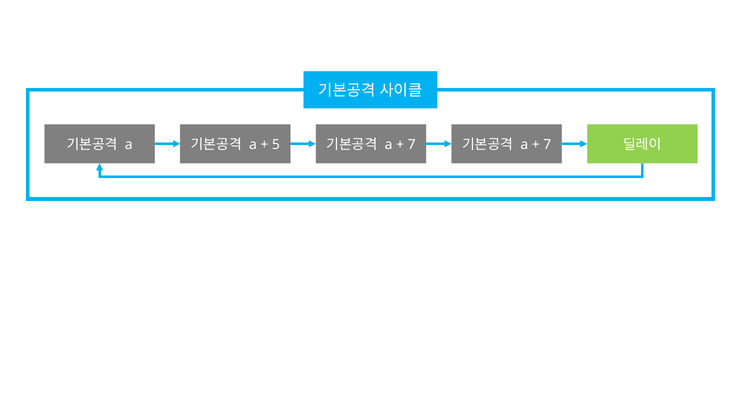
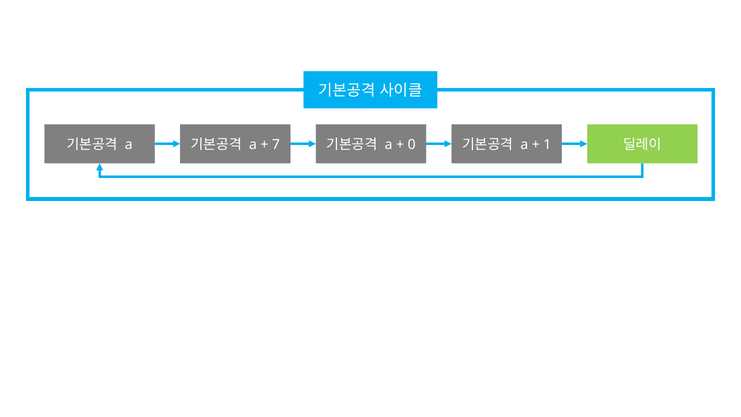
5: 5 -> 7
7 at (412, 145): 7 -> 0
7 at (547, 145): 7 -> 1
